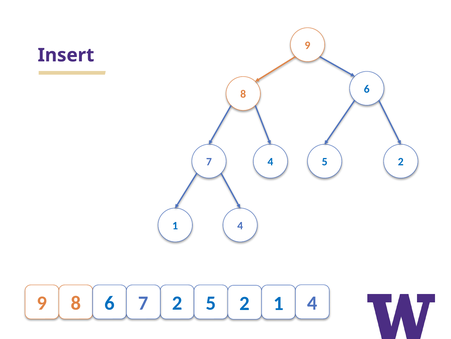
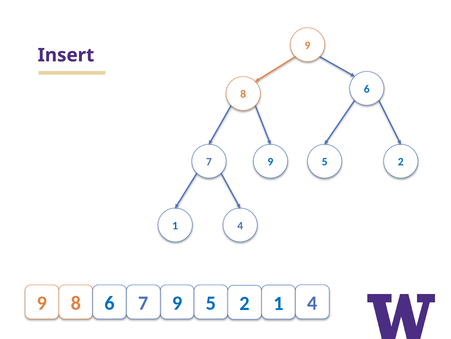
7 4: 4 -> 9
6 2: 2 -> 9
